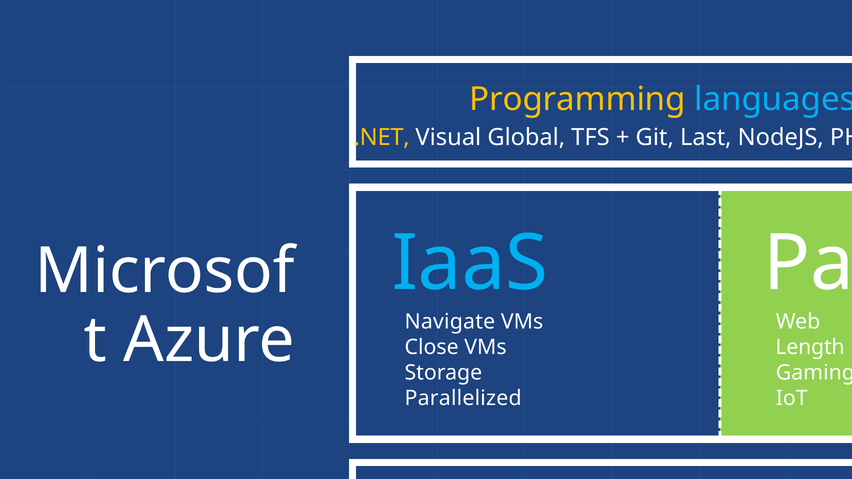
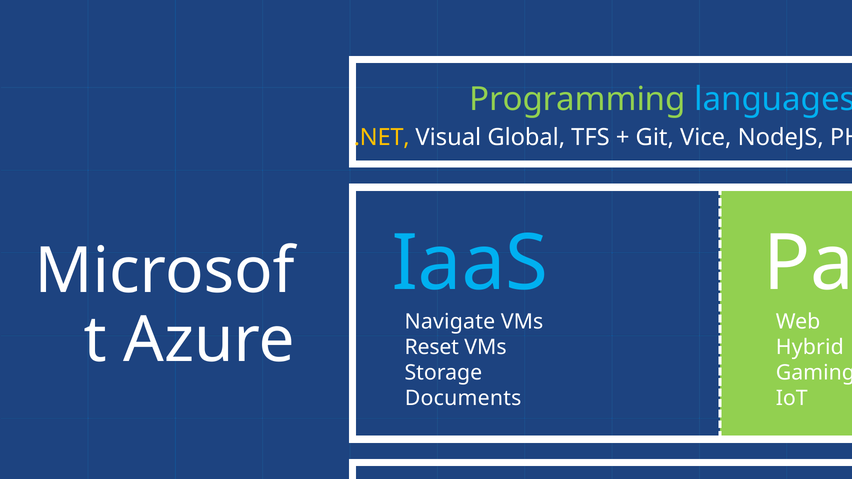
Programming colour: yellow -> light green
Last: Last -> Vice
Close: Close -> Reset
Length: Length -> Hybrid
Parallelized: Parallelized -> Documents
